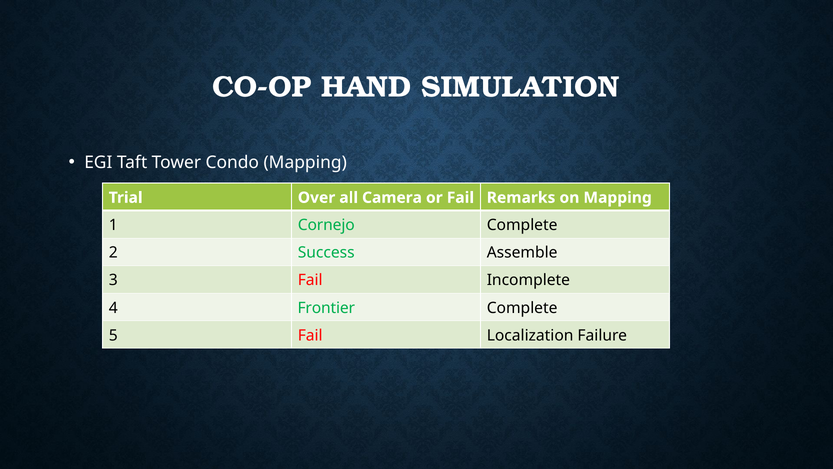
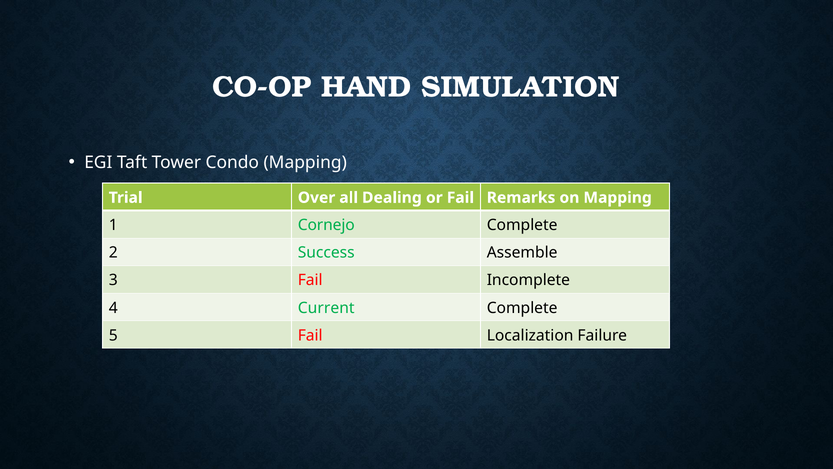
Camera: Camera -> Dealing
Frontier: Frontier -> Current
